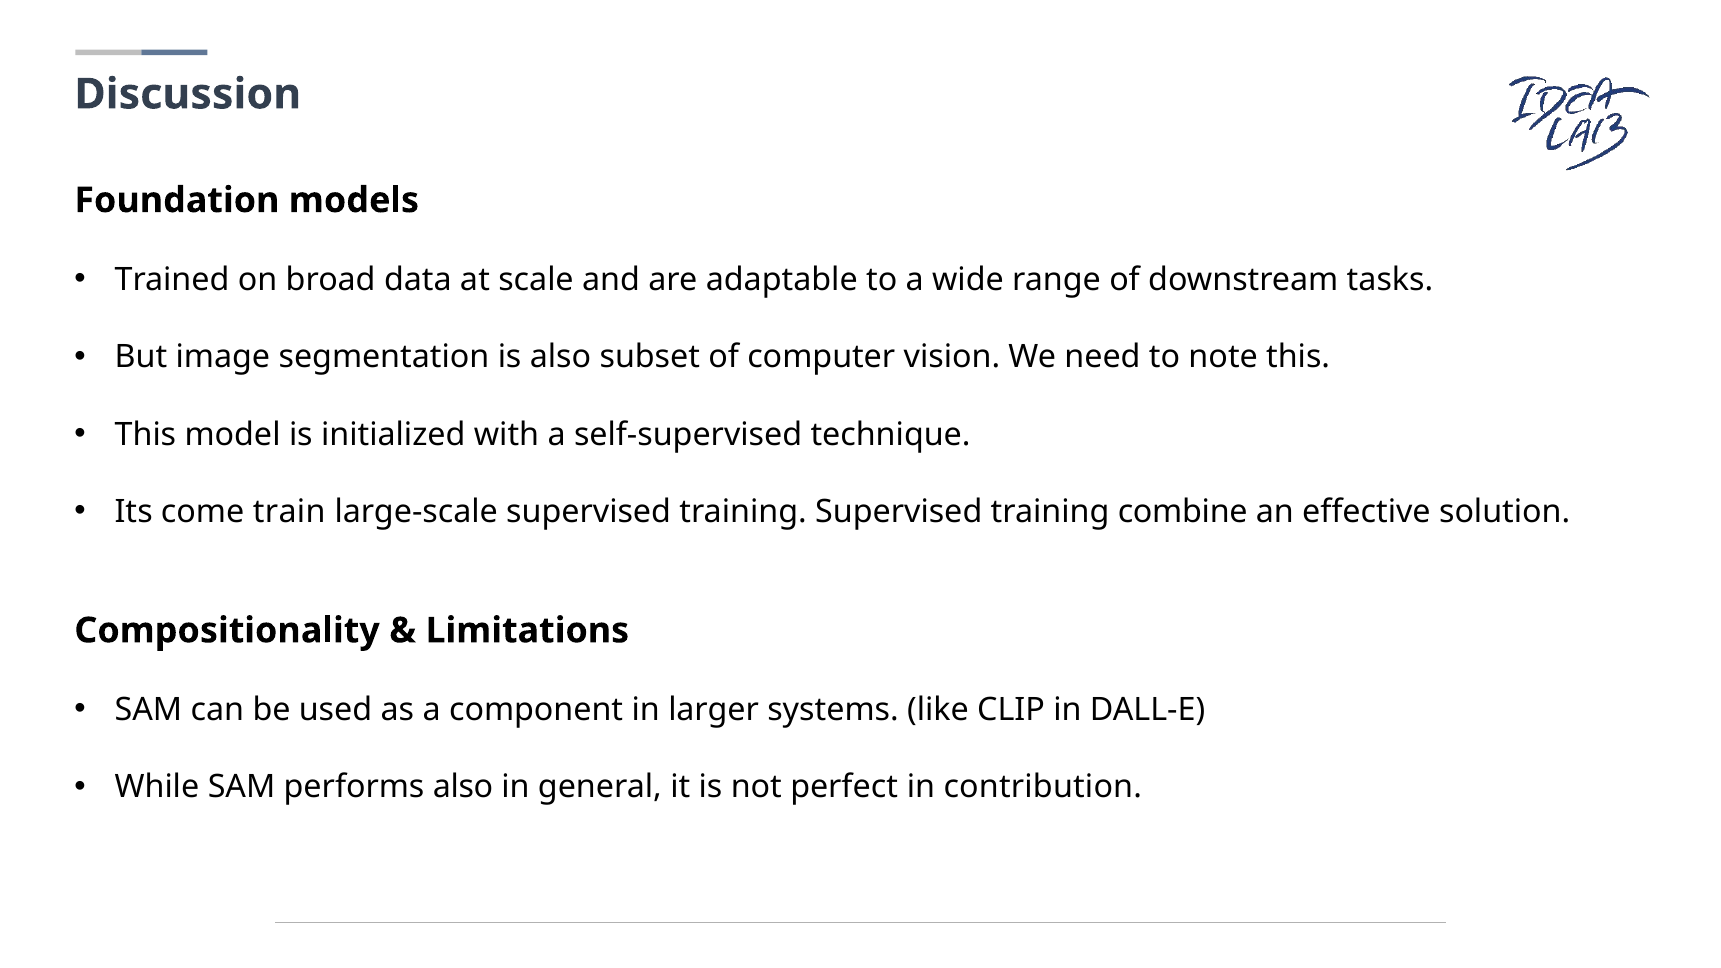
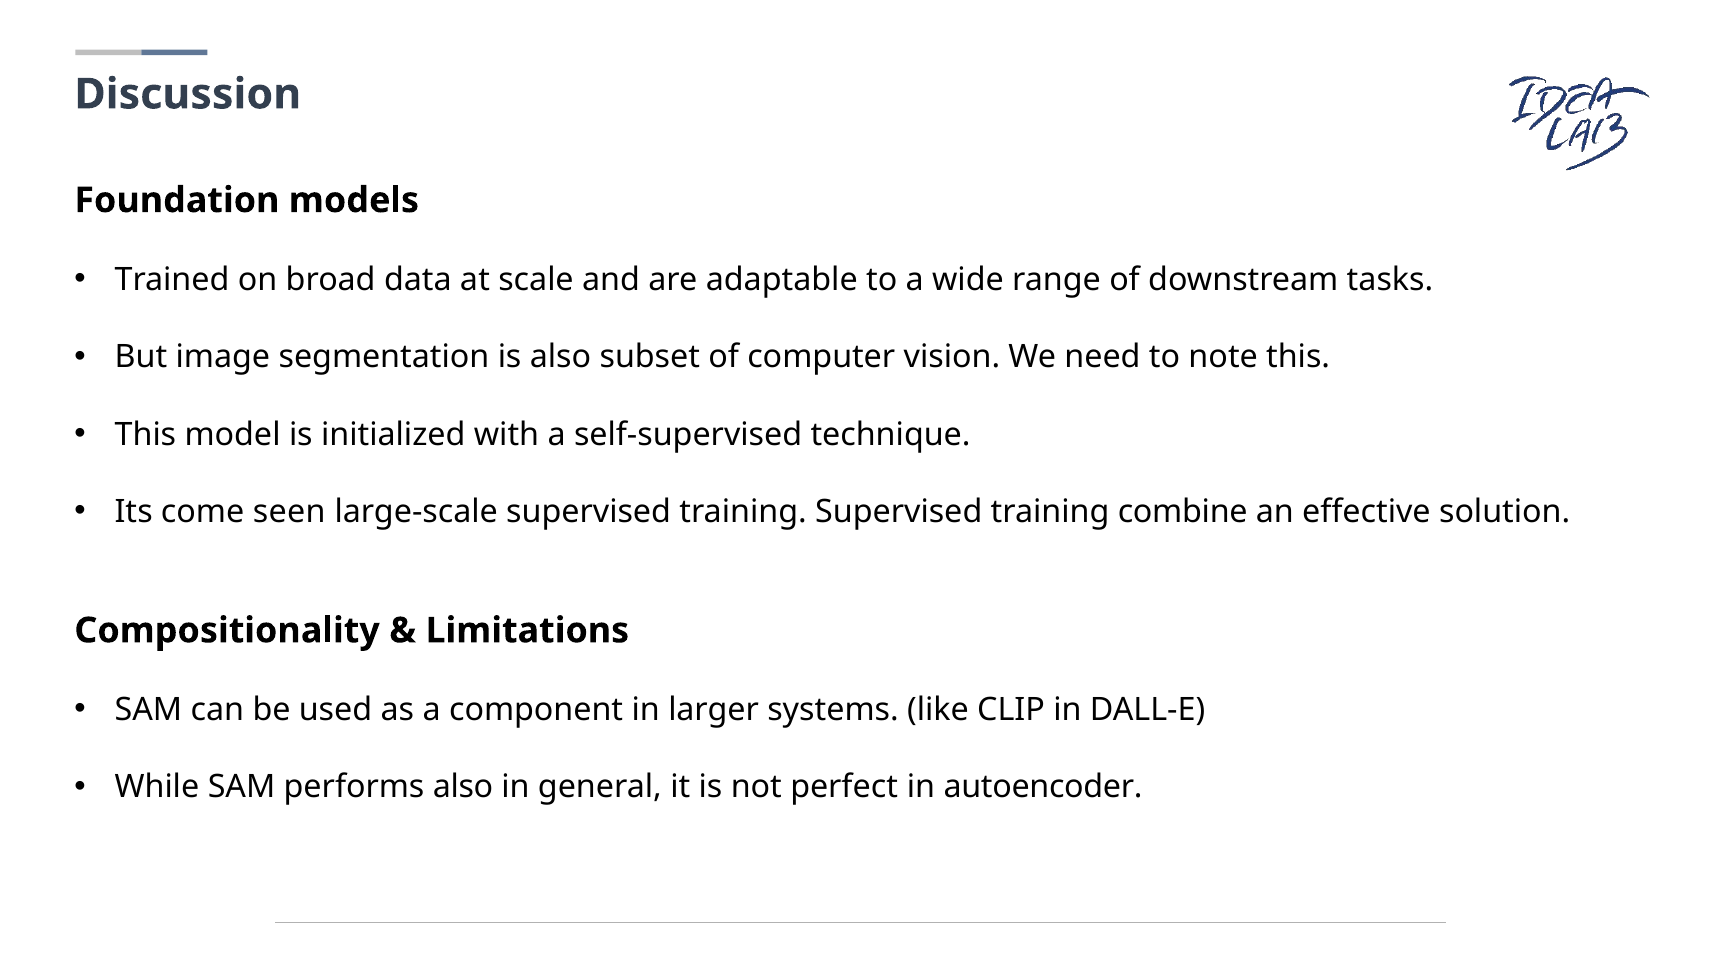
train: train -> seen
contribution: contribution -> autoencoder
